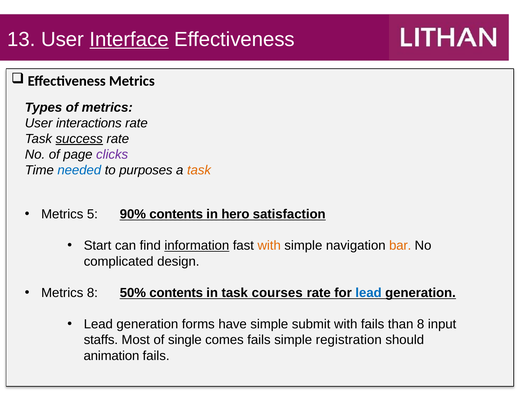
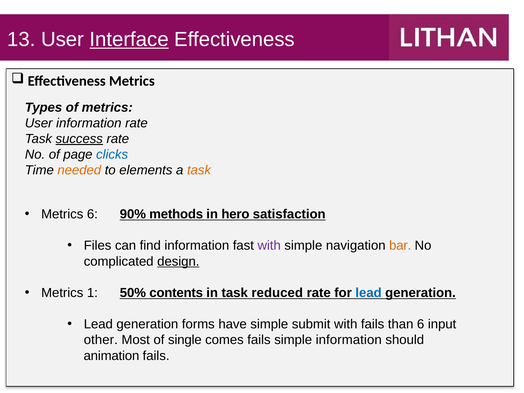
User interactions: interactions -> information
clicks colour: purple -> blue
needed colour: blue -> orange
purposes: purposes -> elements
Metrics 5: 5 -> 6
90% contents: contents -> methods
Start: Start -> Files
information at (197, 246) underline: present -> none
with at (269, 246) colour: orange -> purple
design underline: none -> present
Metrics 8: 8 -> 1
courses: courses -> reduced
than 8: 8 -> 6
staffs: staffs -> other
simple registration: registration -> information
